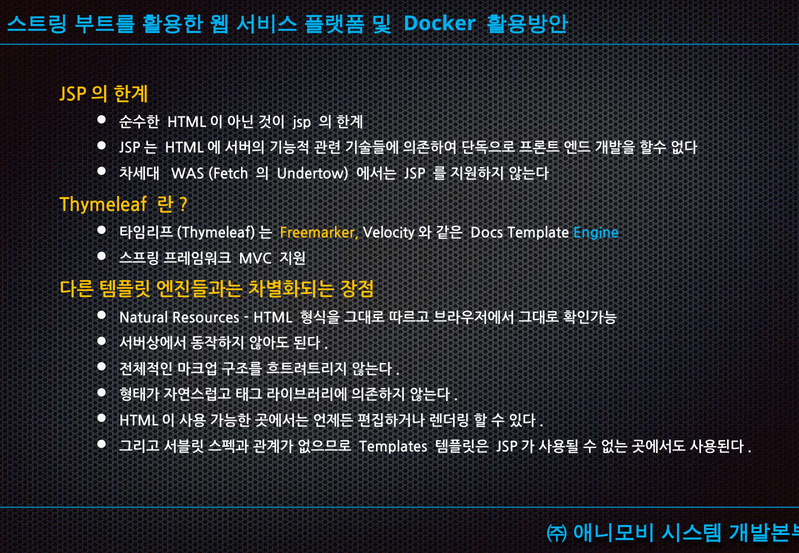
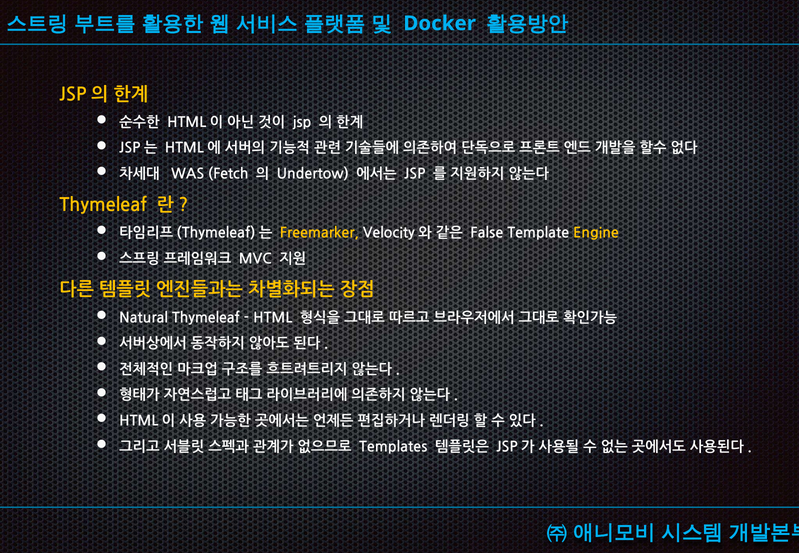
Docs: Docs -> False
Engine colour: light blue -> yellow
Natural Resources: Resources -> Thymeleaf
